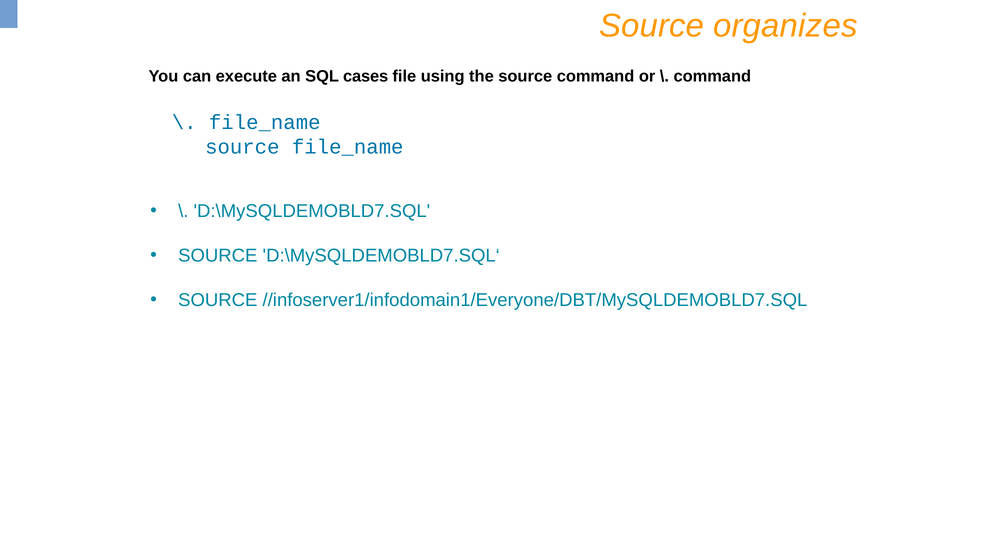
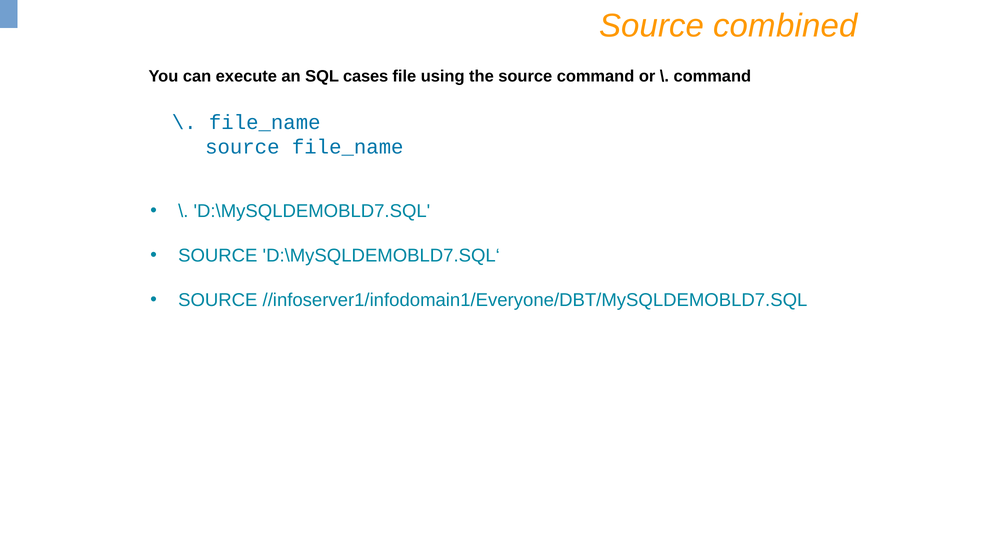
organizes: organizes -> combined
